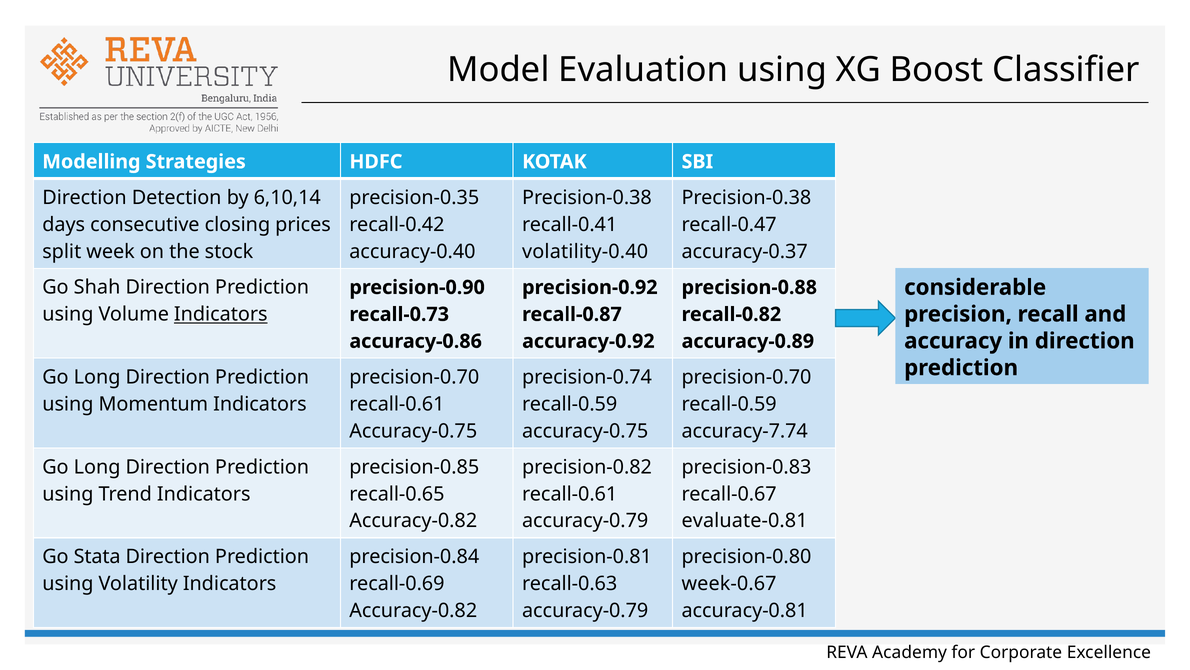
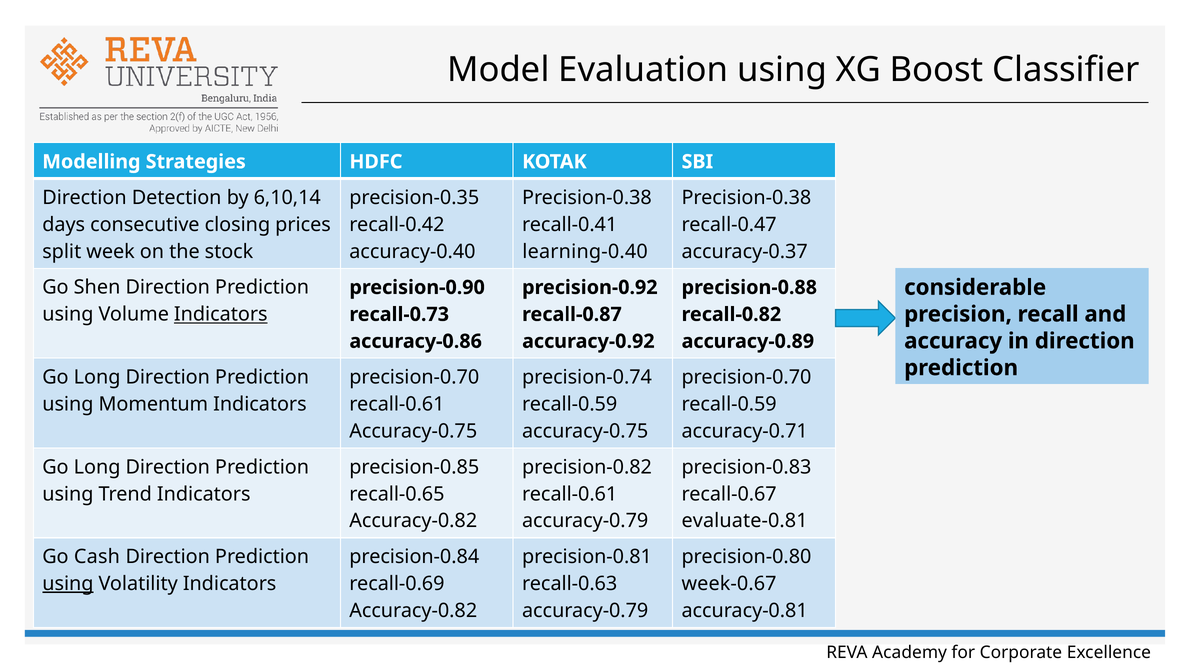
volatility-0.40: volatility-0.40 -> learning-0.40
Shah: Shah -> Shen
accuracy-7.74: accuracy-7.74 -> accuracy-0.71
Stata: Stata -> Cash
using at (68, 583) underline: none -> present
